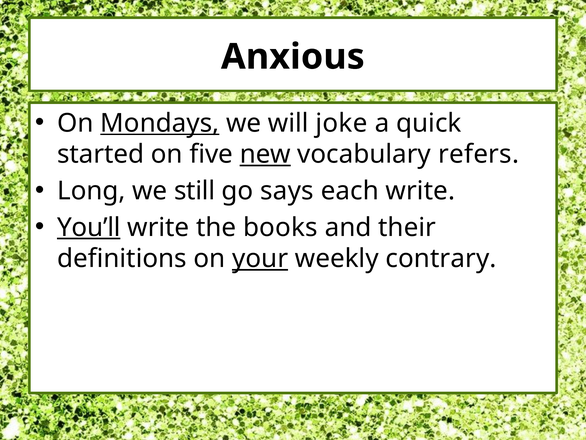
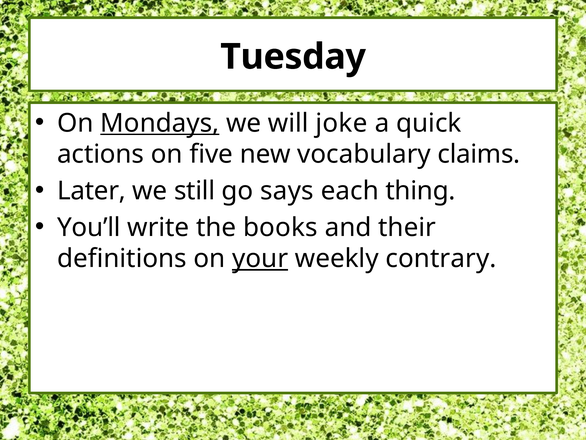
Anxious: Anxious -> Tuesday
started: started -> actions
new underline: present -> none
refers: refers -> claims
Long: Long -> Later
each write: write -> thing
You’ll underline: present -> none
